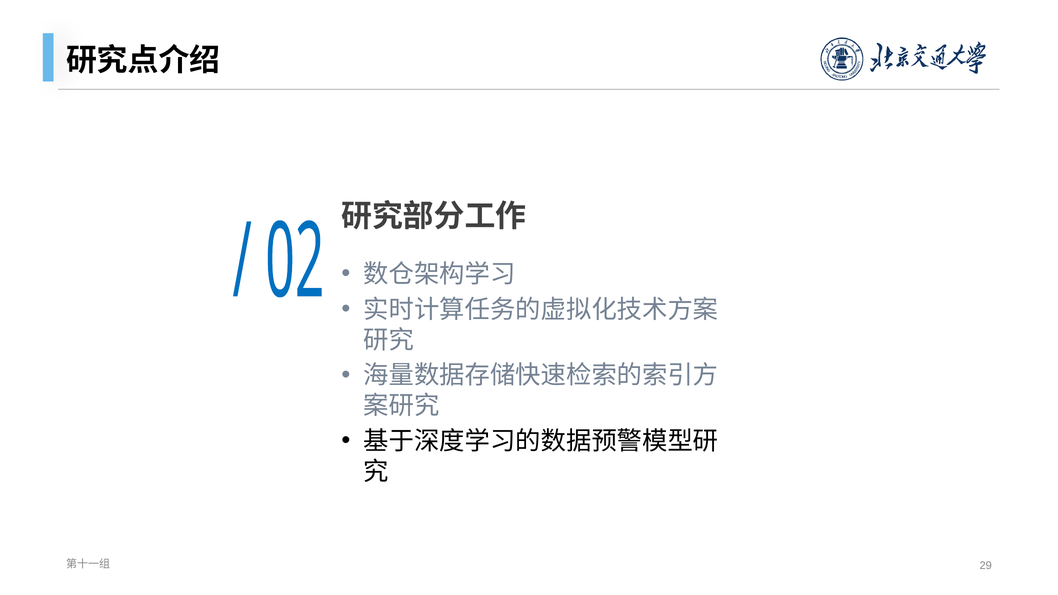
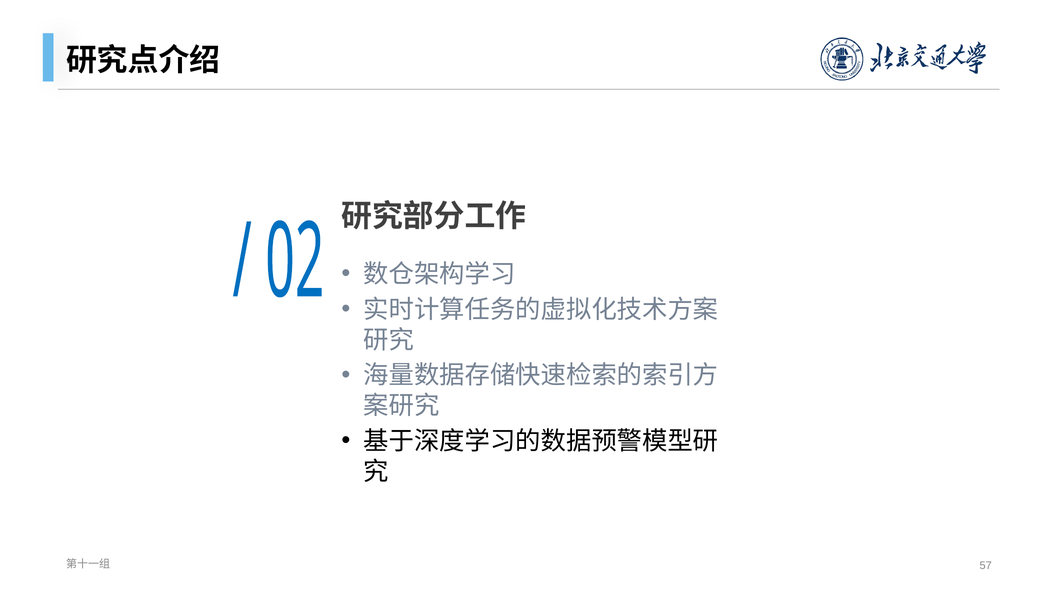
29: 29 -> 57
